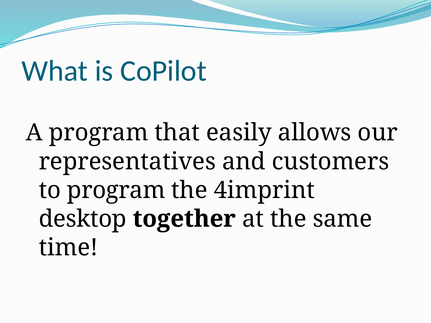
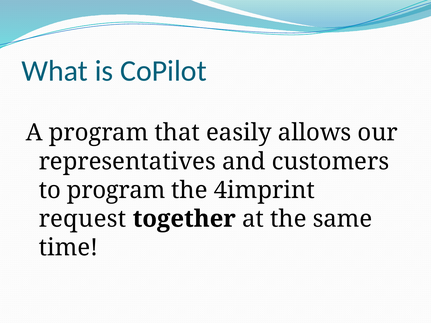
desktop: desktop -> request
